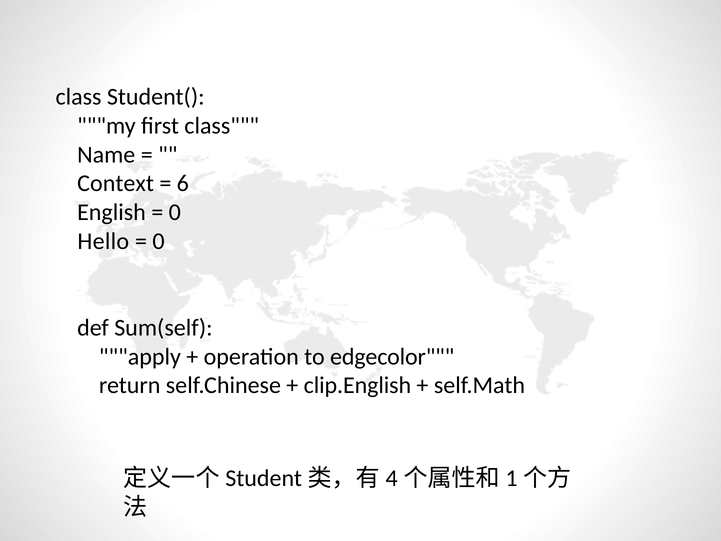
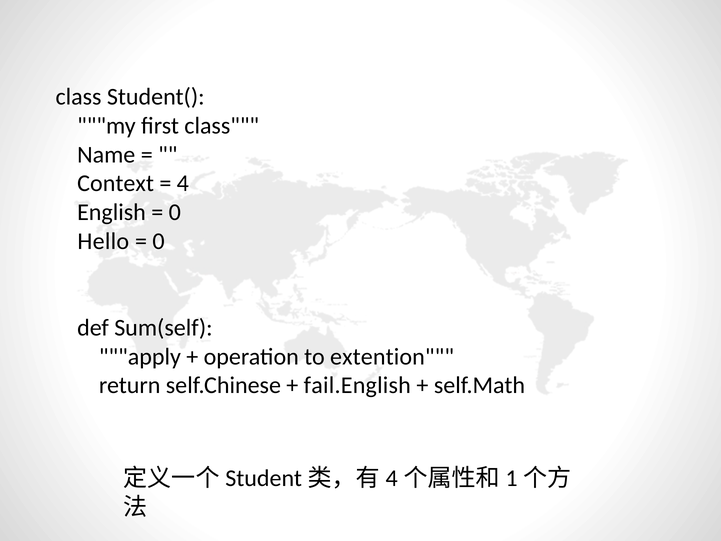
6: 6 -> 4
edgecolor: edgecolor -> extention
clip.English: clip.English -> fail.English
